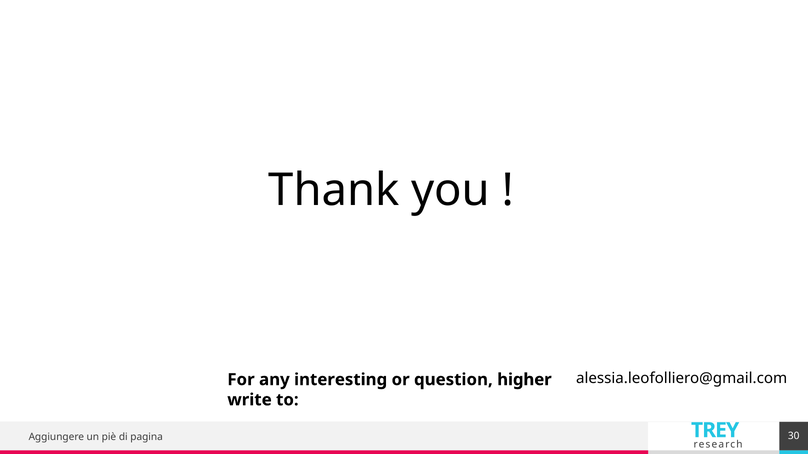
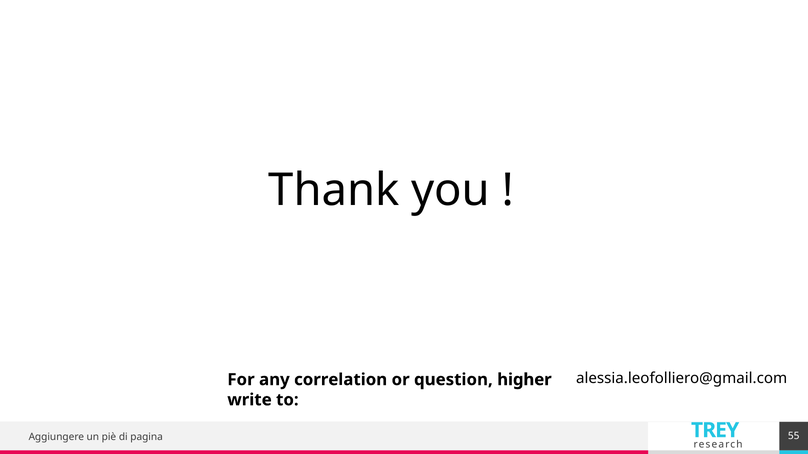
interesting: interesting -> correlation
30: 30 -> 55
